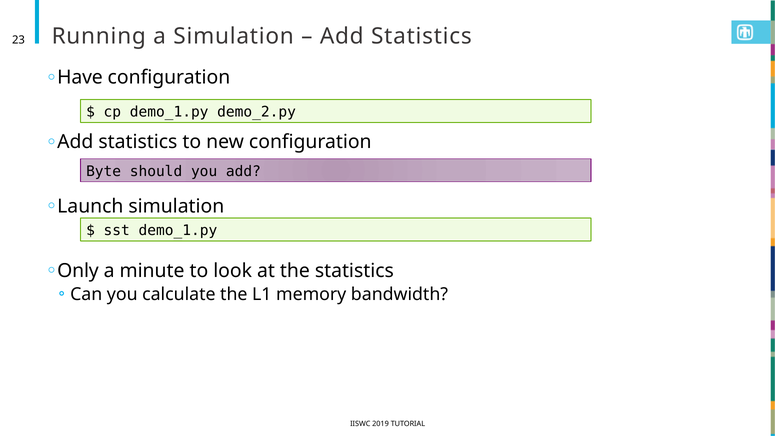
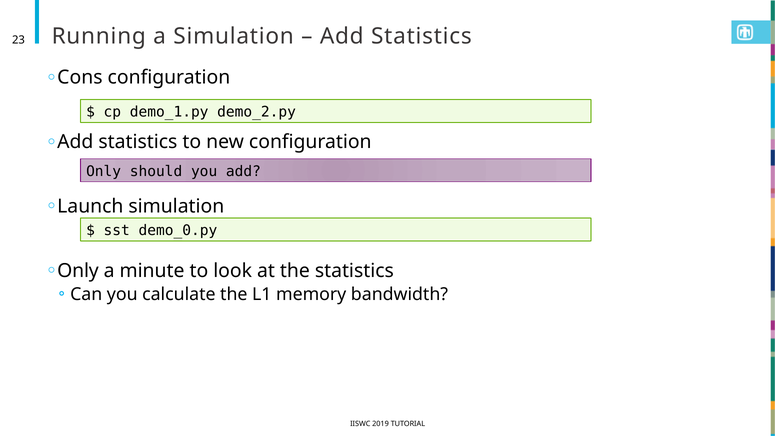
Have: Have -> Cons
Byte at (104, 171): Byte -> Only
sst demo_1.py: demo_1.py -> demo_0.py
